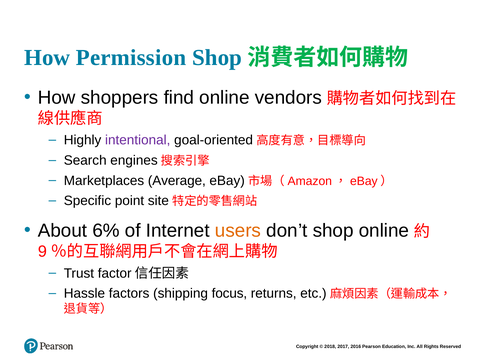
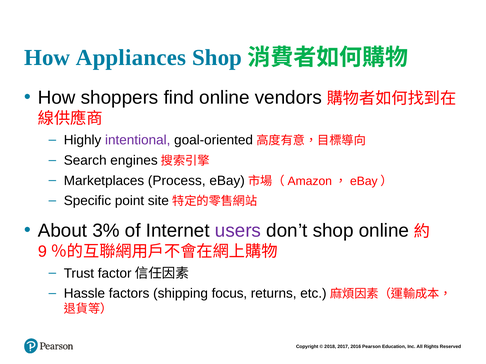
Permission: Permission -> Appliances
Average: Average -> Process
6%: 6% -> 3%
users colour: orange -> purple
